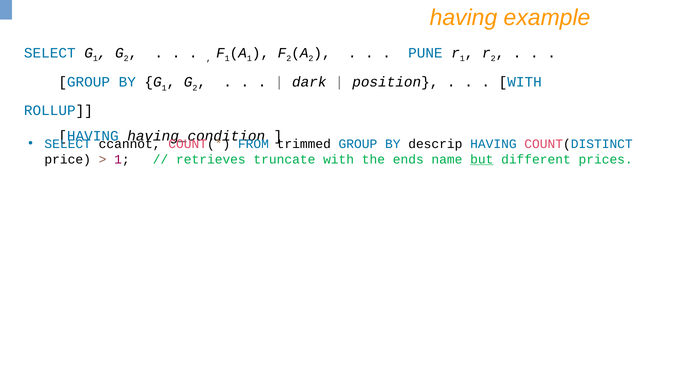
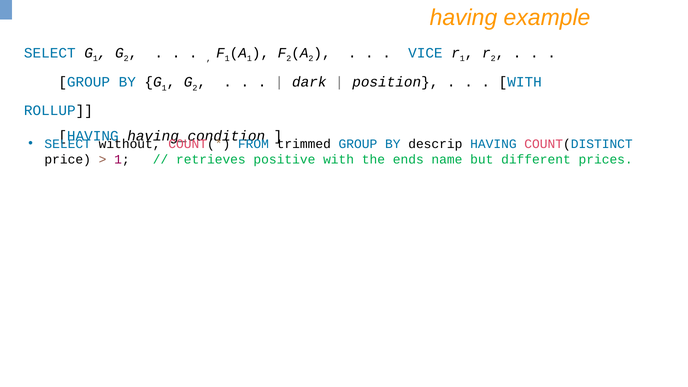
PUNE: PUNE -> VICE
ccannot: ccannot -> without
truncate: truncate -> positive
but underline: present -> none
